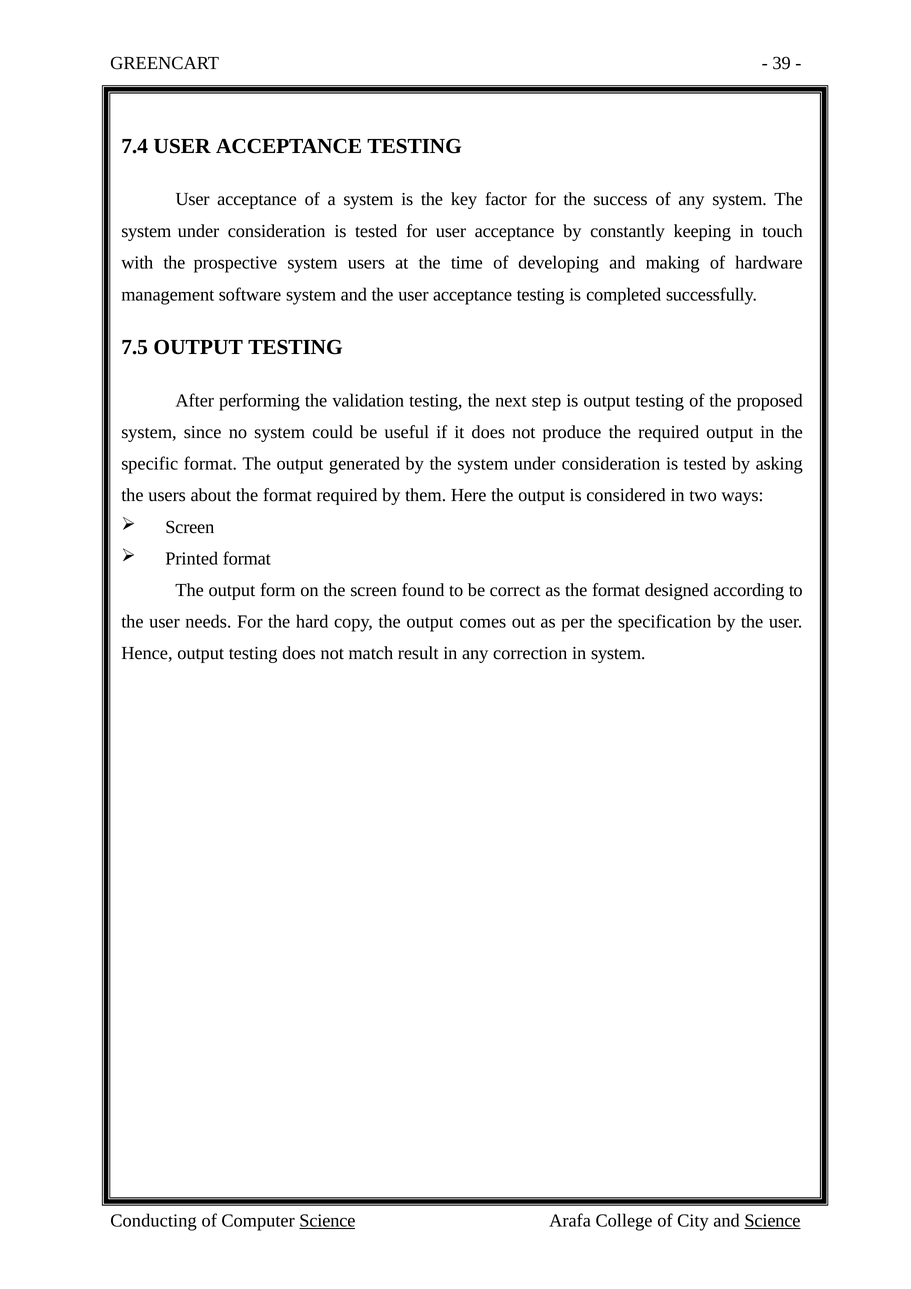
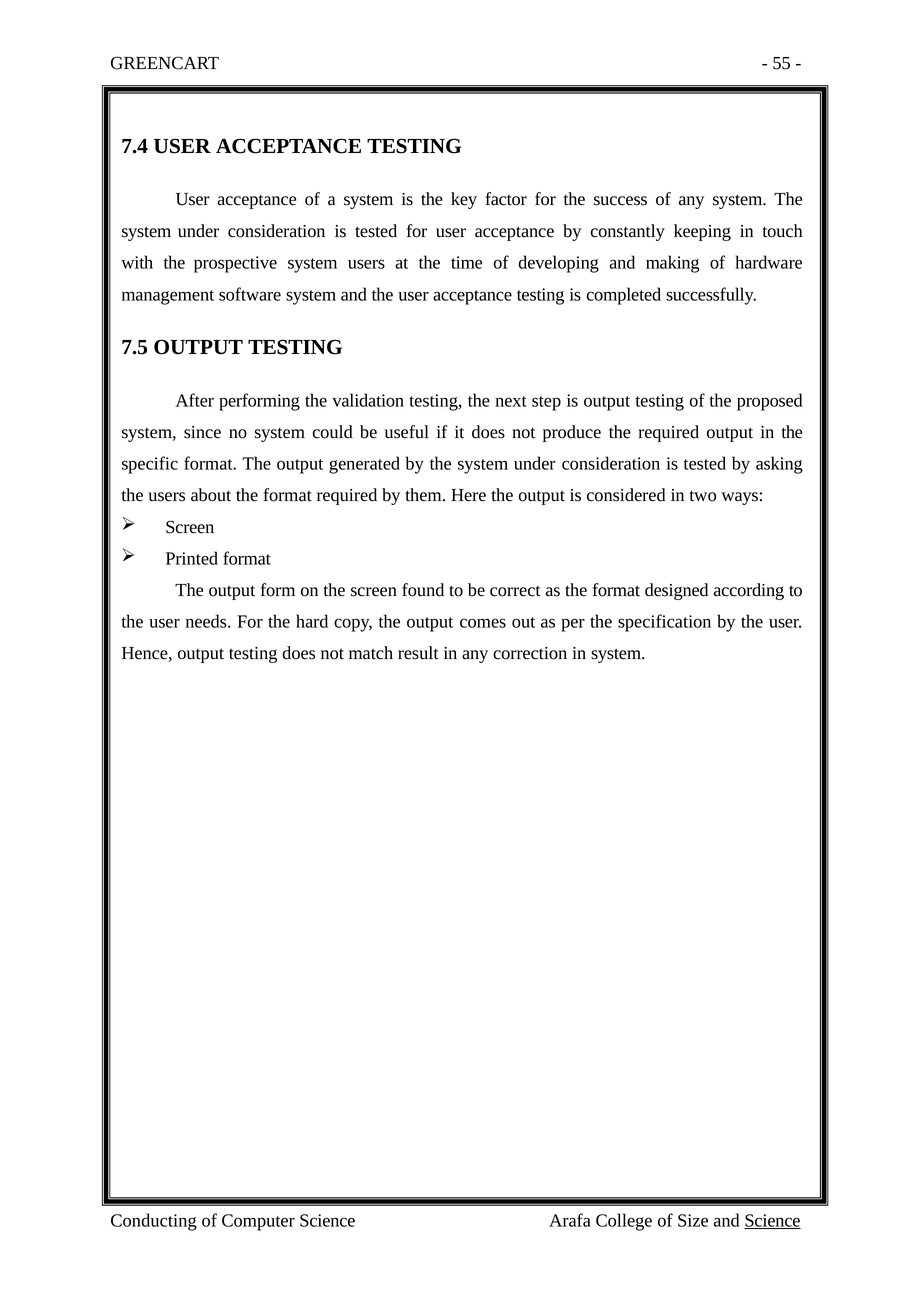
39: 39 -> 55
Science at (327, 1221) underline: present -> none
City: City -> Size
